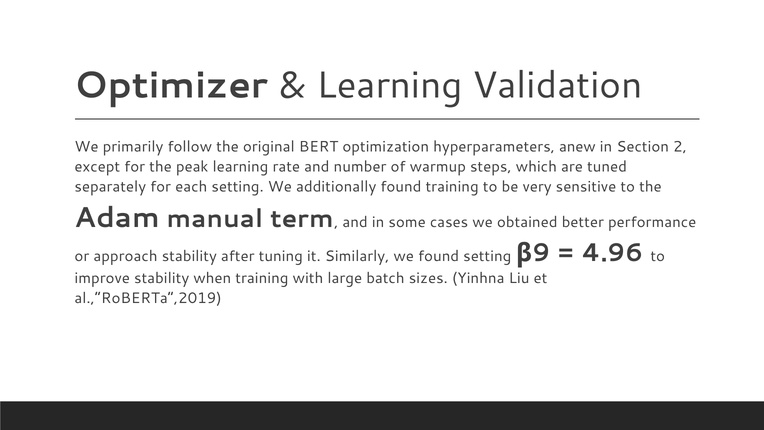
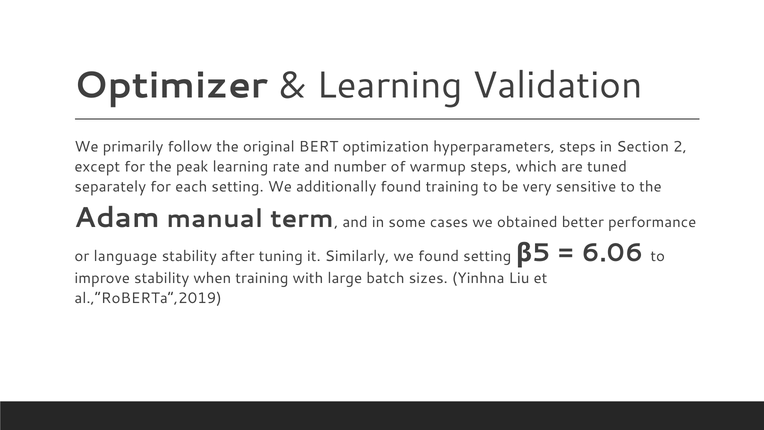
hyperparameters anew: anew -> steps
approach: approach -> language
9: 9 -> 5
4.96: 4.96 -> 6.06
